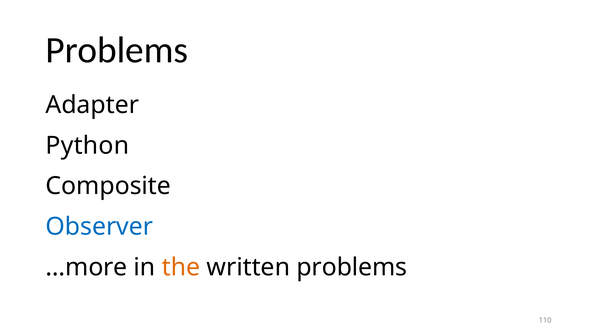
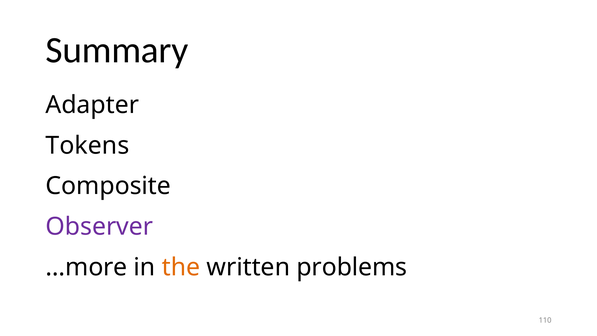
Problems at (117, 50): Problems -> Summary
Python: Python -> Tokens
Observer colour: blue -> purple
